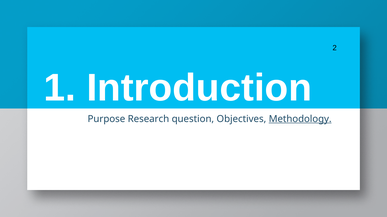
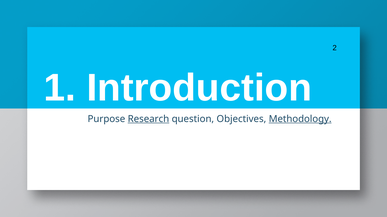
Research underline: none -> present
